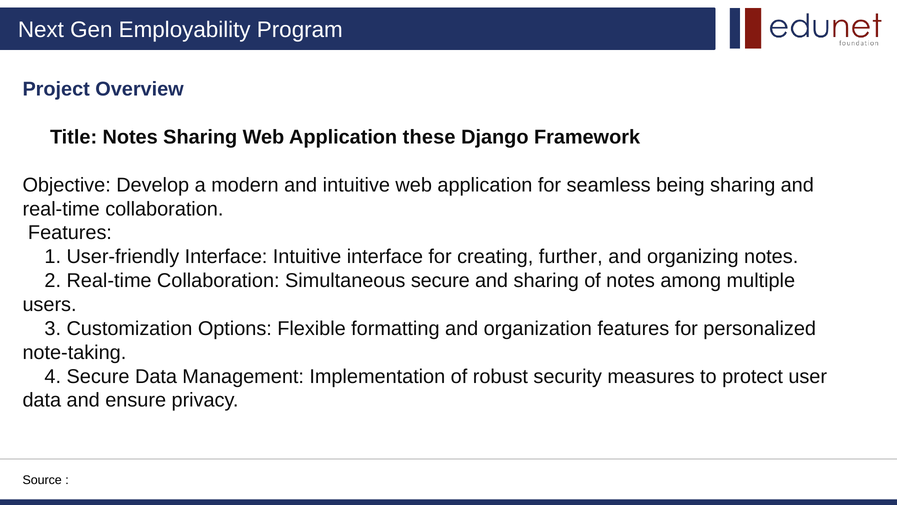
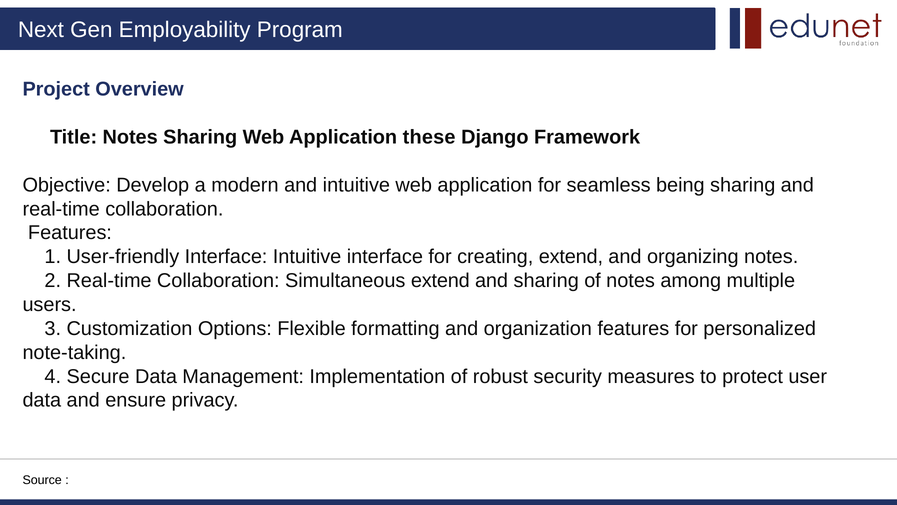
creating further: further -> extend
Simultaneous secure: secure -> extend
